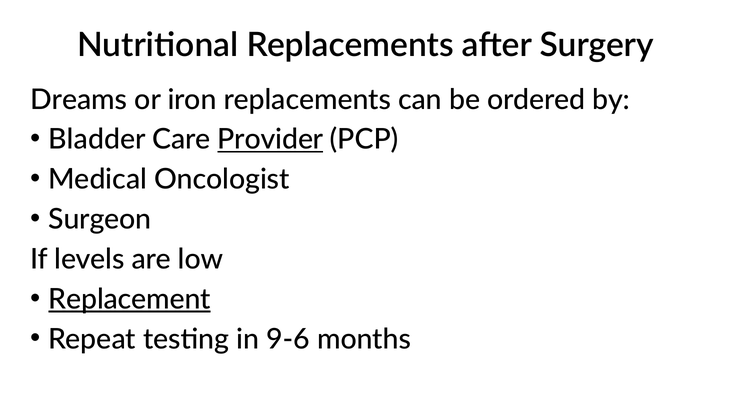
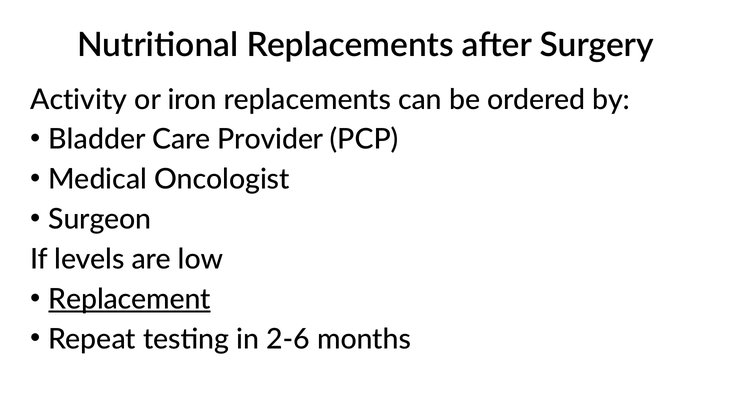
Dreams: Dreams -> Activity
Provider underline: present -> none
9-6: 9-6 -> 2-6
